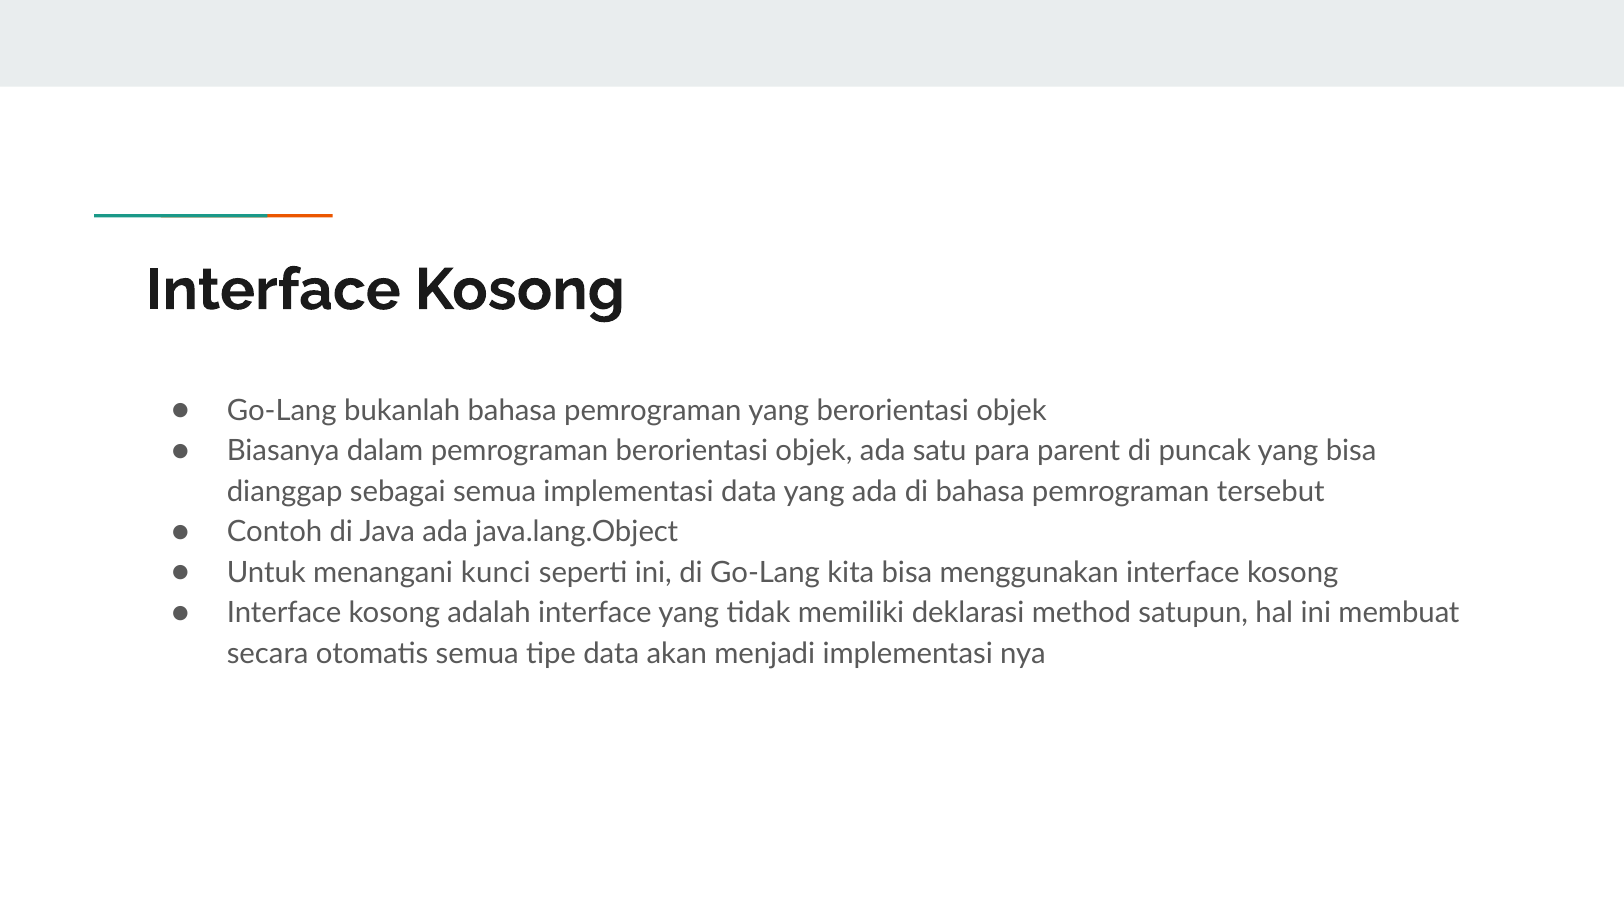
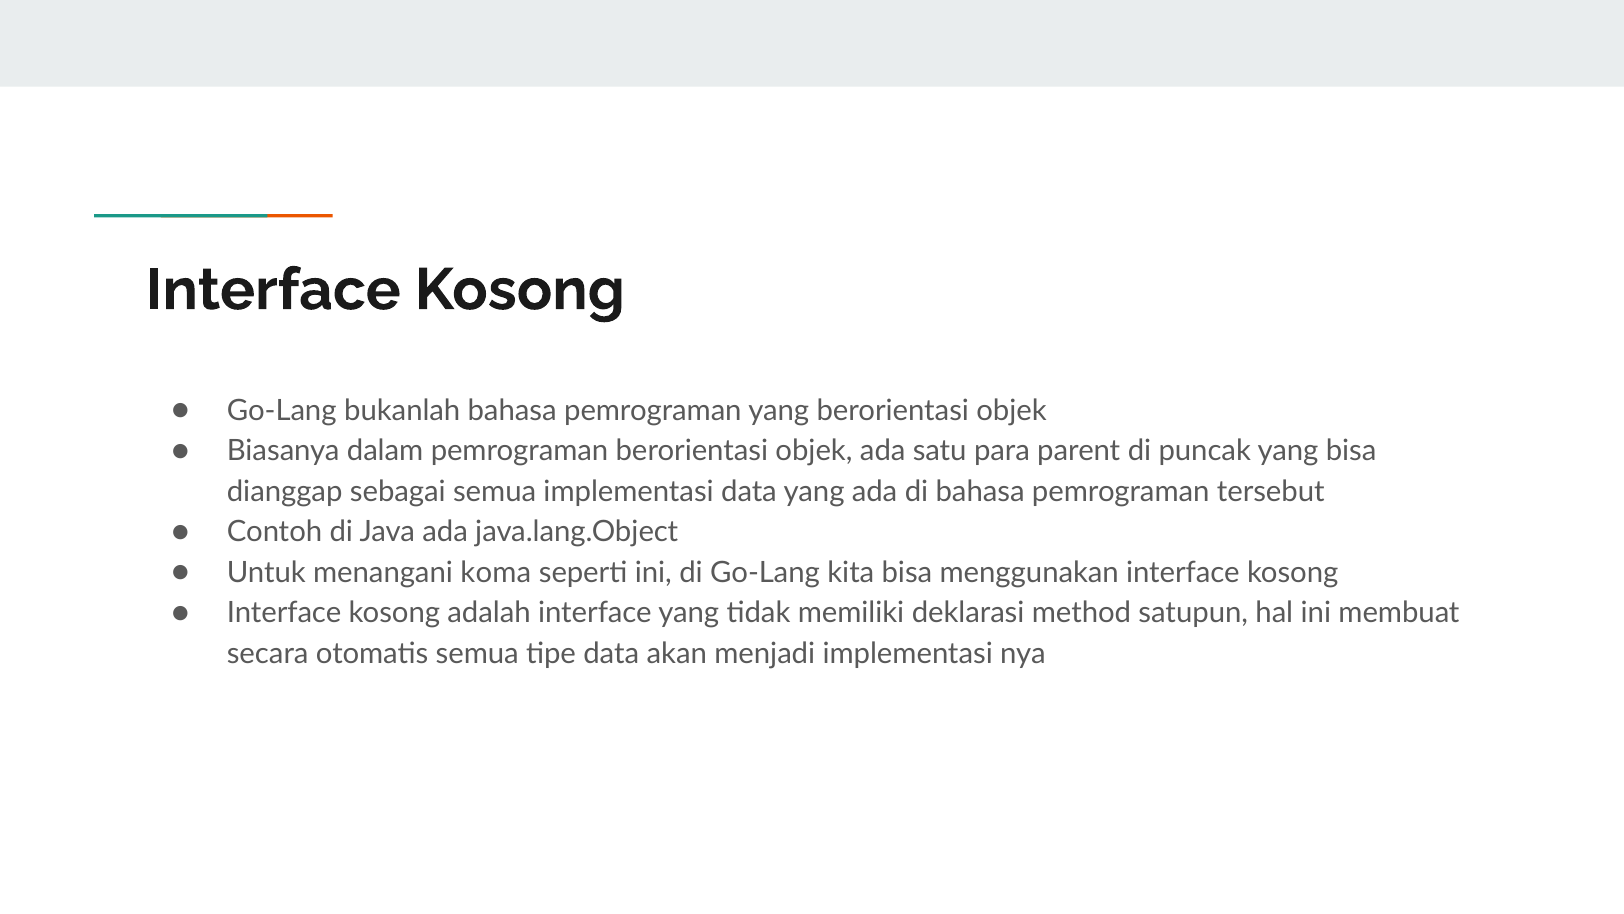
kunci: kunci -> koma
